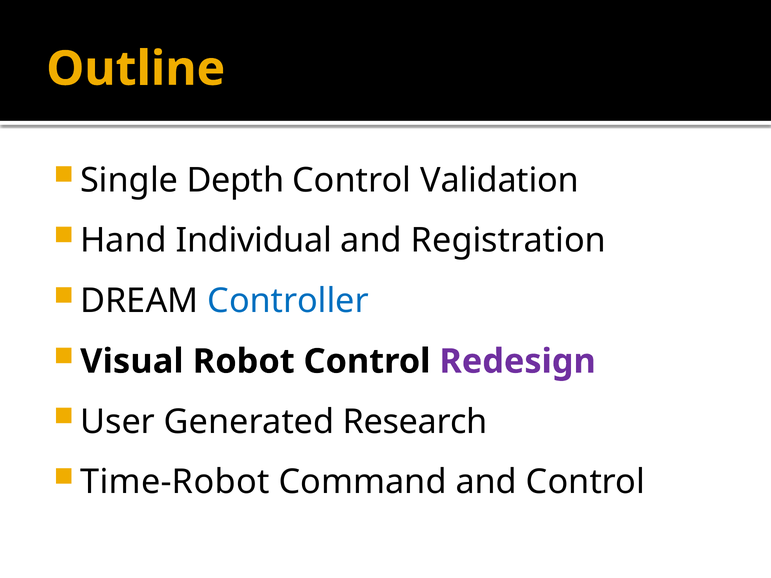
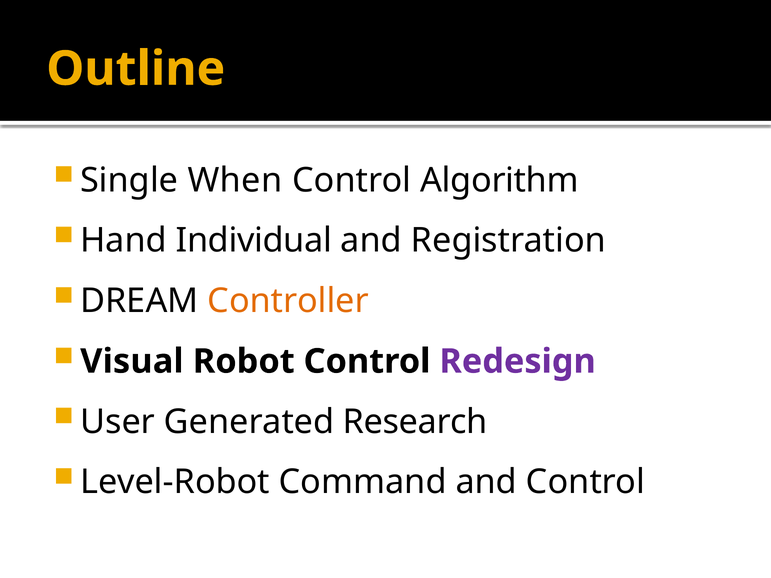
Depth: Depth -> When
Validation: Validation -> Algorithm
Controller colour: blue -> orange
Time-Robot: Time-Robot -> Level-Robot
